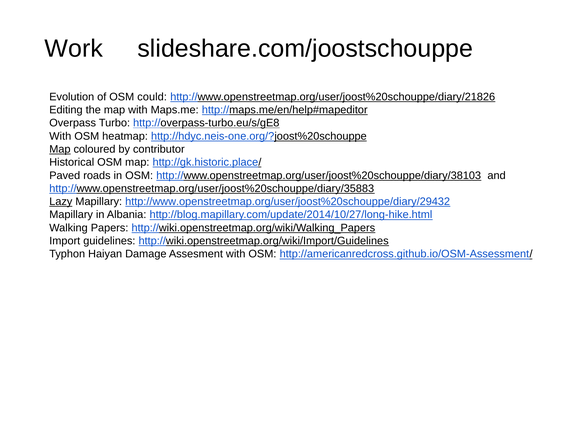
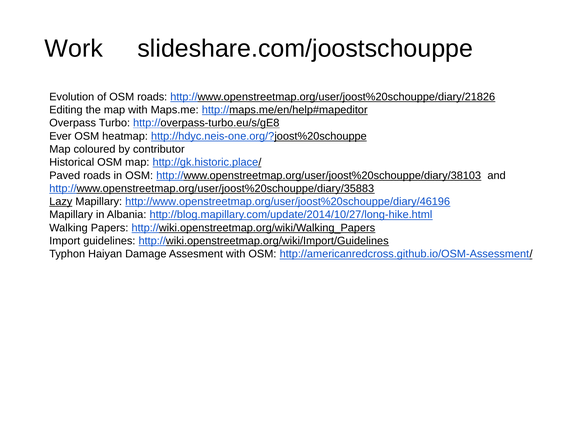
OSM could: could -> roads
With at (60, 136): With -> Ever
Map at (60, 149) underline: present -> none
http://www.openstreetmap.org/user/joost%20schouppe/diary/29432: http://www.openstreetmap.org/user/joost%20schouppe/diary/29432 -> http://www.openstreetmap.org/user/joost%20schouppe/diary/46196
